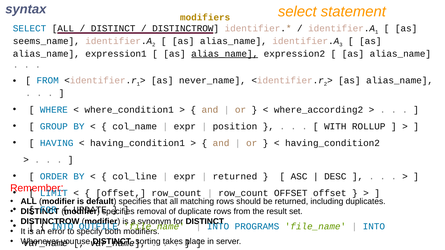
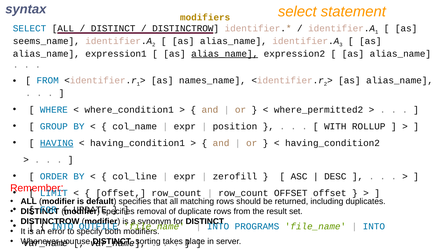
never_name: never_name -> names_name
where_according2: where_according2 -> where_permitted2
HAVING underline: none -> present
returned at (235, 177): returned -> zerofill
